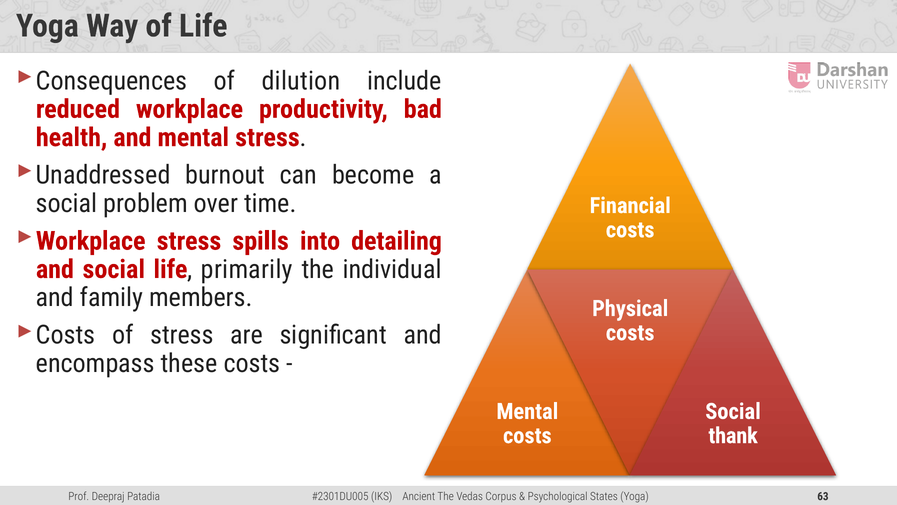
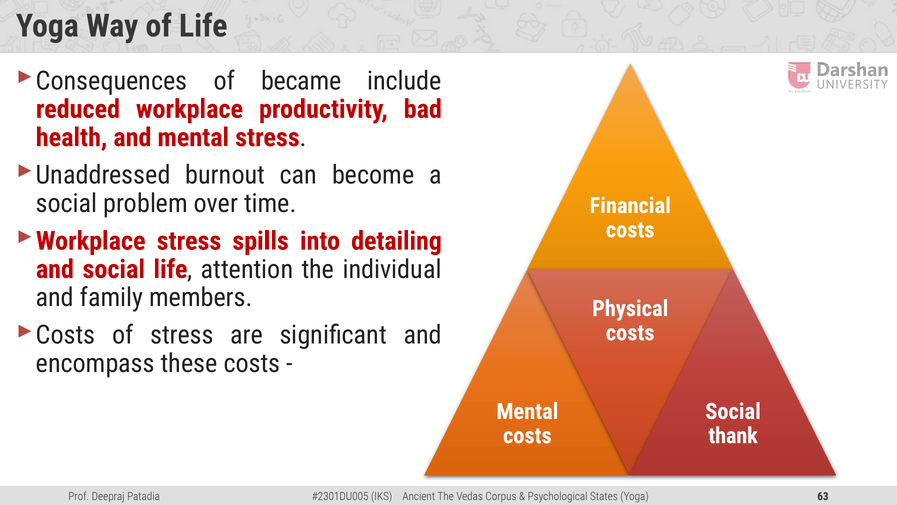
dilution: dilution -> became
primarily: primarily -> attention
